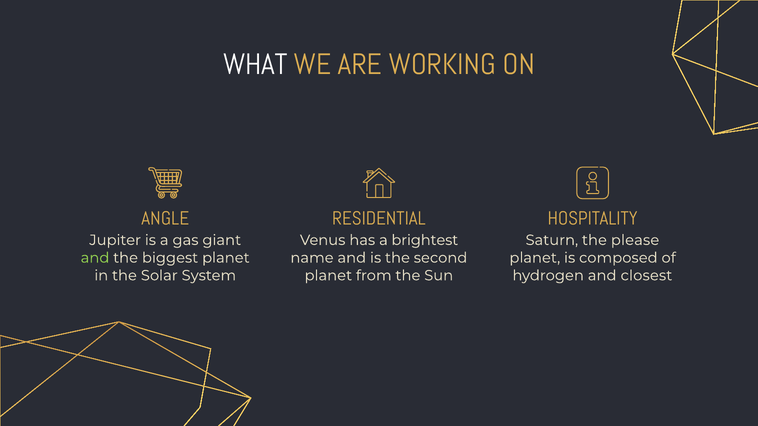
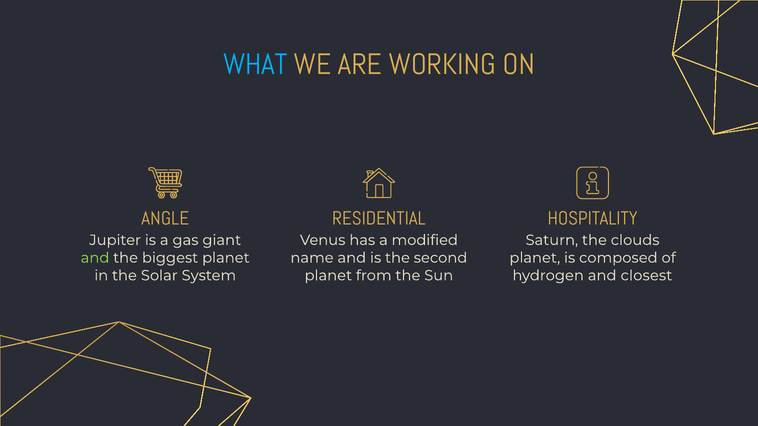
WHAT colour: white -> light blue
brightest: brightest -> modified
please: please -> clouds
